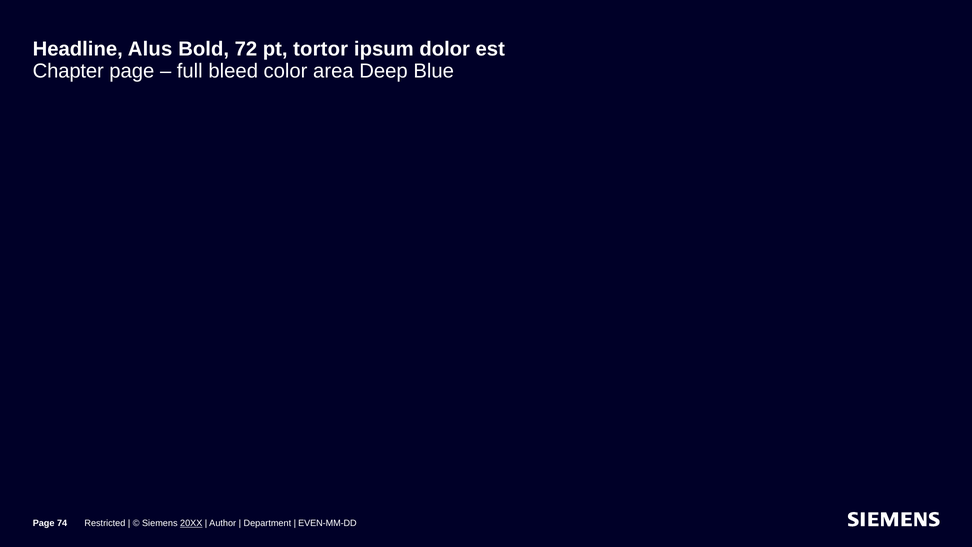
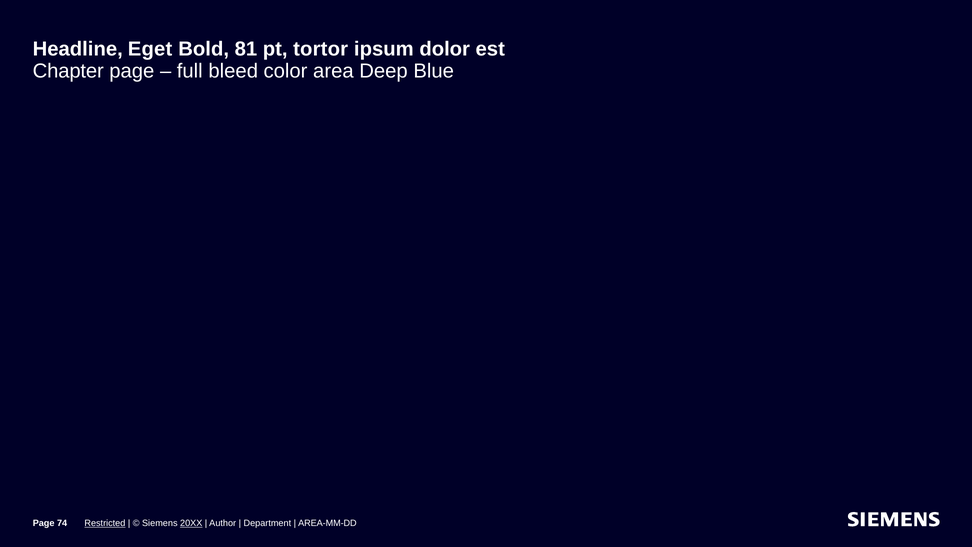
Alus: Alus -> Eget
72: 72 -> 81
Restricted underline: none -> present
EVEN-MM-DD: EVEN-MM-DD -> AREA-MM-DD
